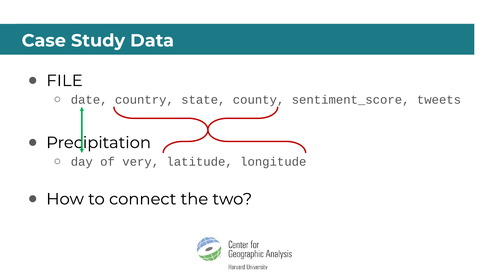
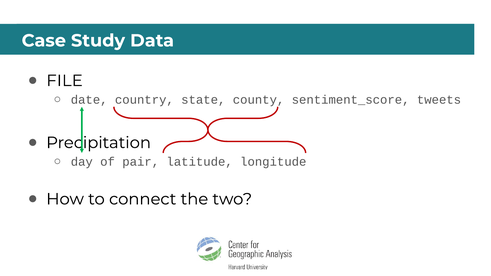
very: very -> pair
